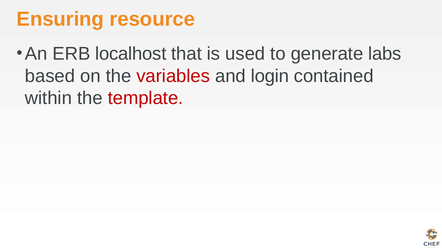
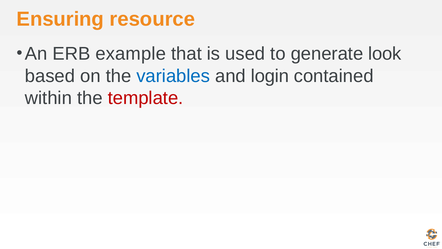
localhost: localhost -> example
labs: labs -> look
variables colour: red -> blue
